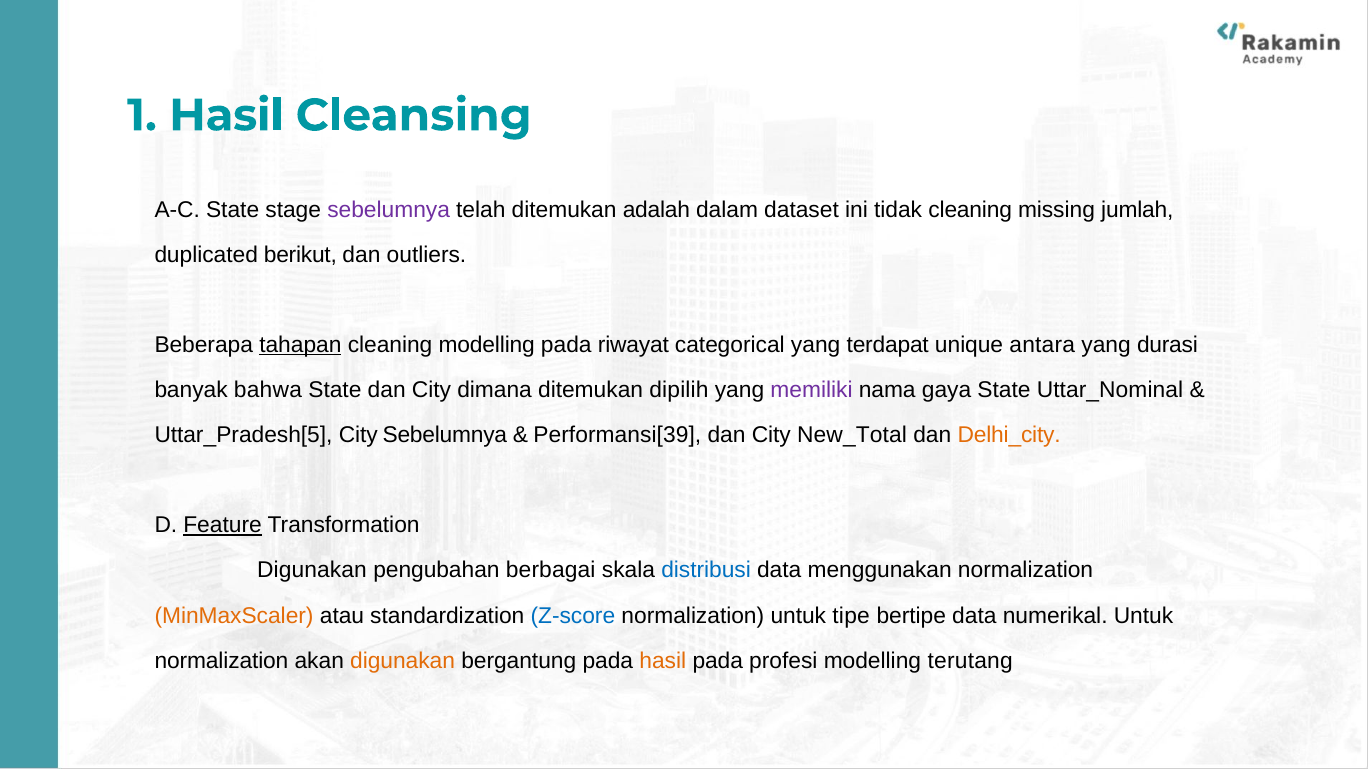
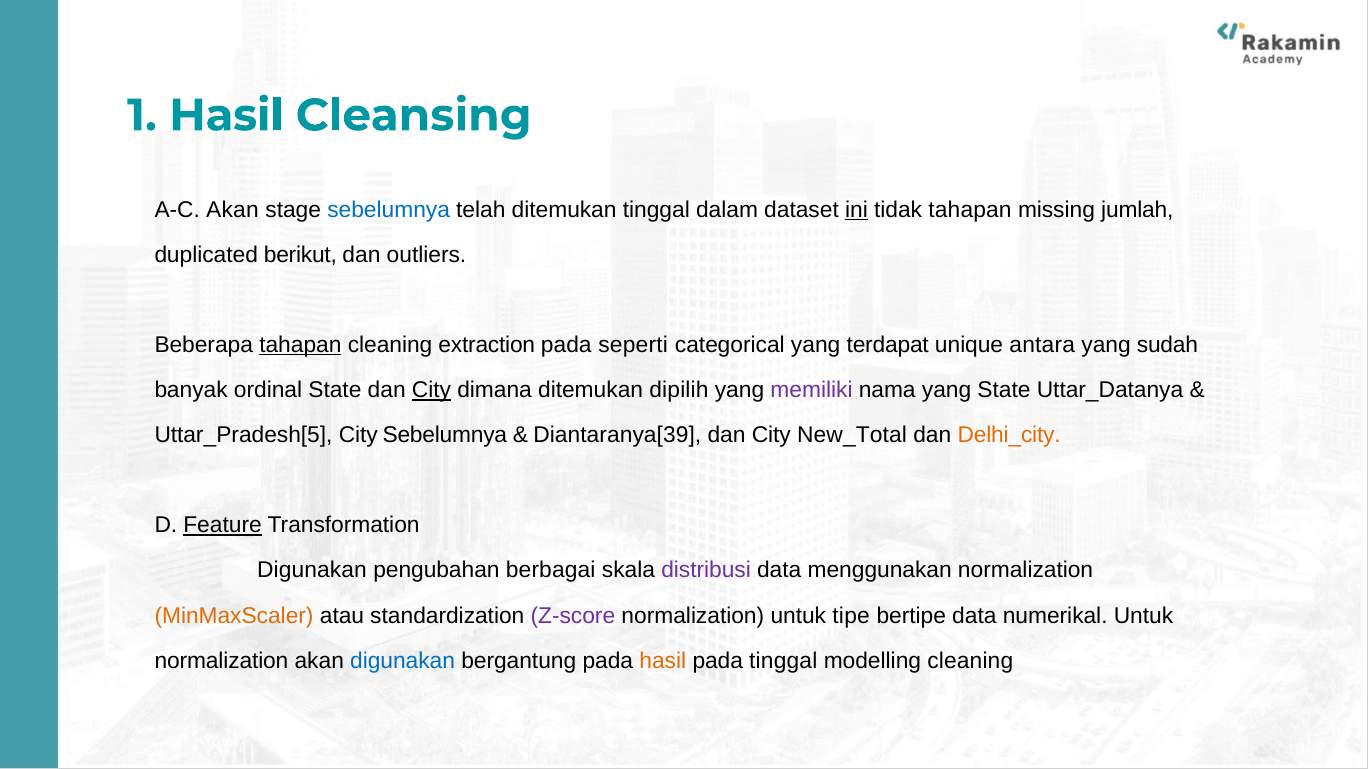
A-C State: State -> Akan
sebelumnya at (389, 210) colour: purple -> blue
ditemukan adalah: adalah -> tinggal
ini underline: none -> present
tidak cleaning: cleaning -> tahapan
cleaning modelling: modelling -> extraction
riwayat: riwayat -> seperti
durasi: durasi -> sudah
bahwa: bahwa -> ordinal
City at (432, 390) underline: none -> present
nama gaya: gaya -> yang
Uttar_Nominal: Uttar_Nominal -> Uttar_Datanya
Performansi[39: Performansi[39 -> Diantaranya[39
distribusi colour: blue -> purple
Z-score colour: blue -> purple
digunakan at (403, 661) colour: orange -> blue
pada profesi: profesi -> tinggal
modelling terutang: terutang -> cleaning
